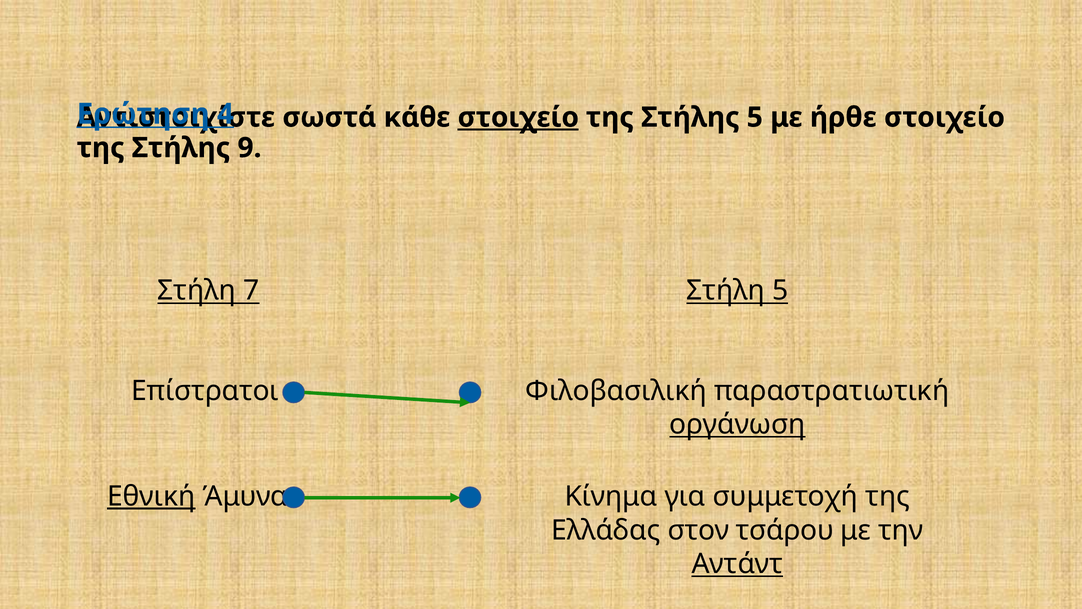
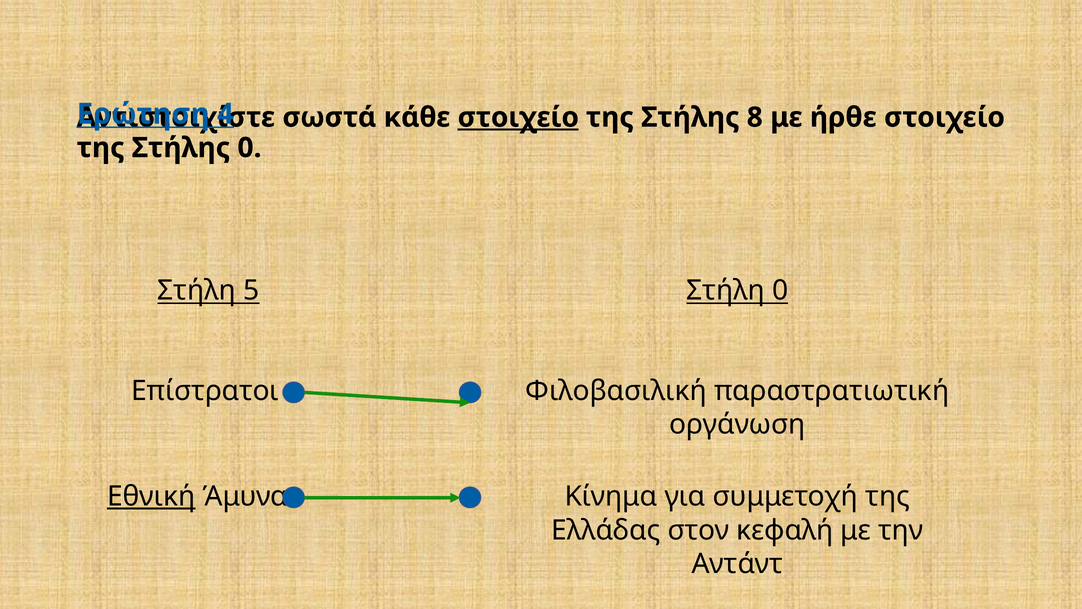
Στήλης 5: 5 -> 8
Στήλης 9: 9 -> 0
7: 7 -> 5
Στήλη 5: 5 -> 0
οργάνωση underline: present -> none
τσάρου: τσάρου -> κεφαλή
Αντάντ underline: present -> none
